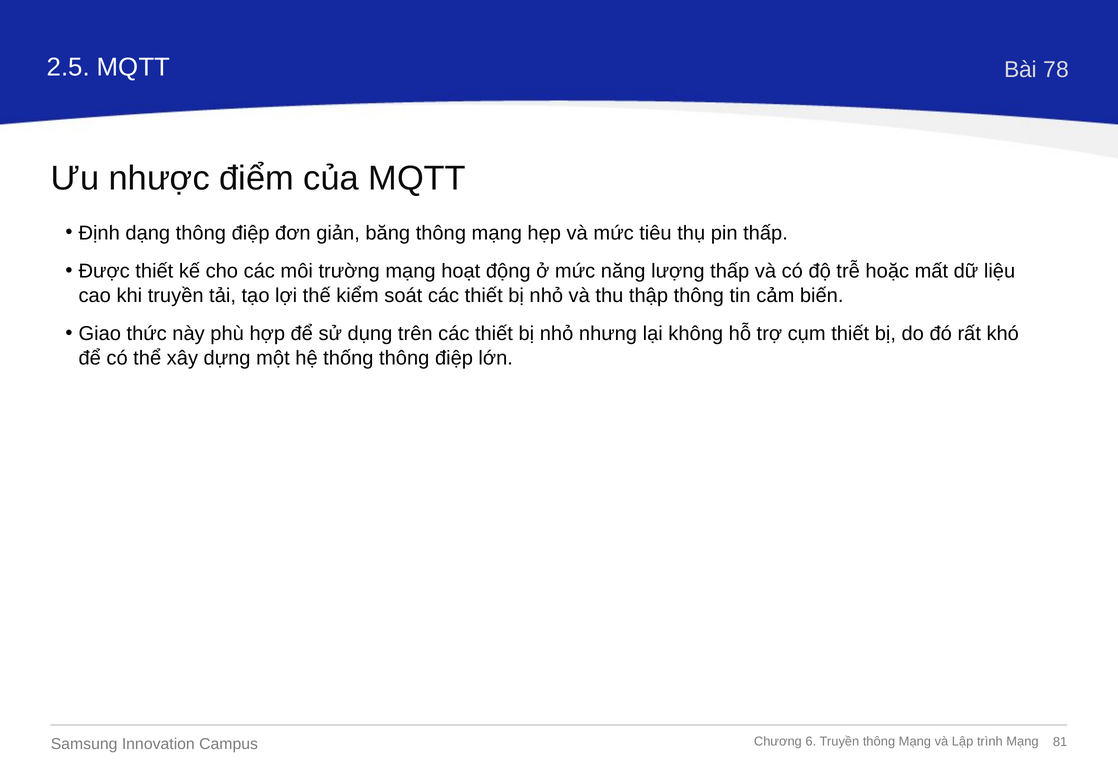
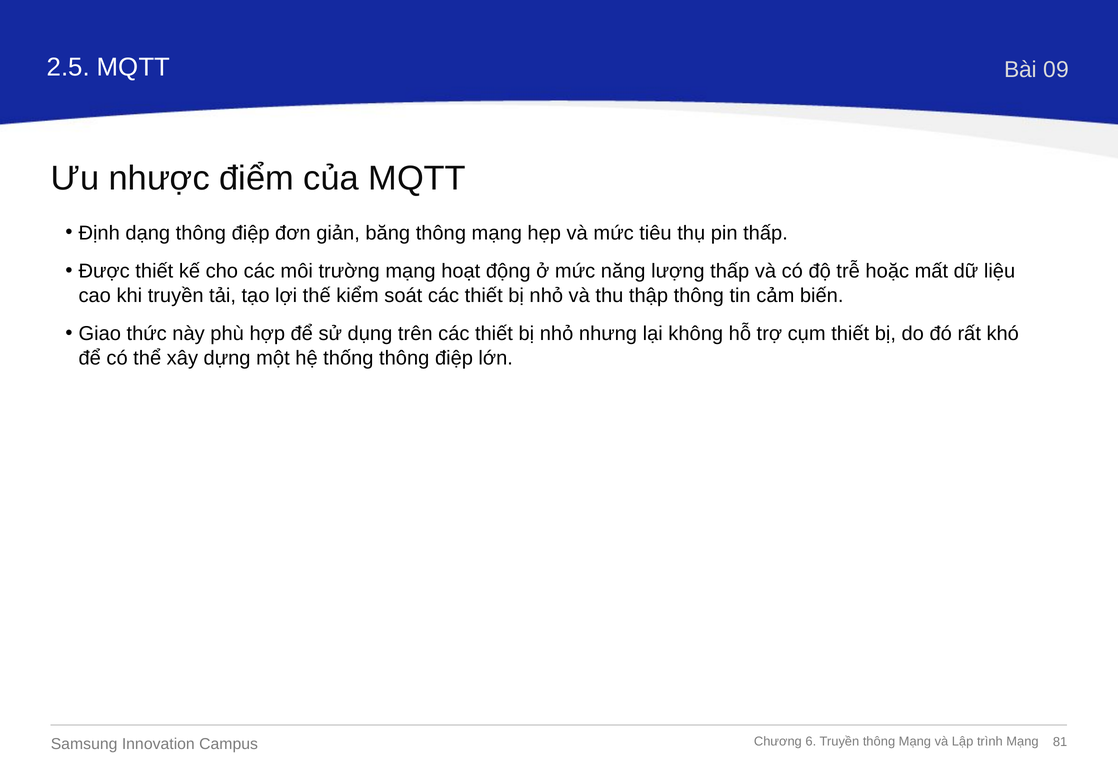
78: 78 -> 09
